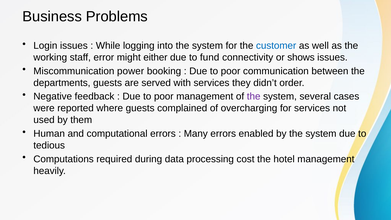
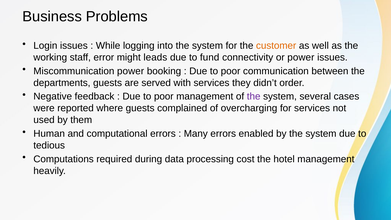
customer colour: blue -> orange
either: either -> leads
or shows: shows -> power
